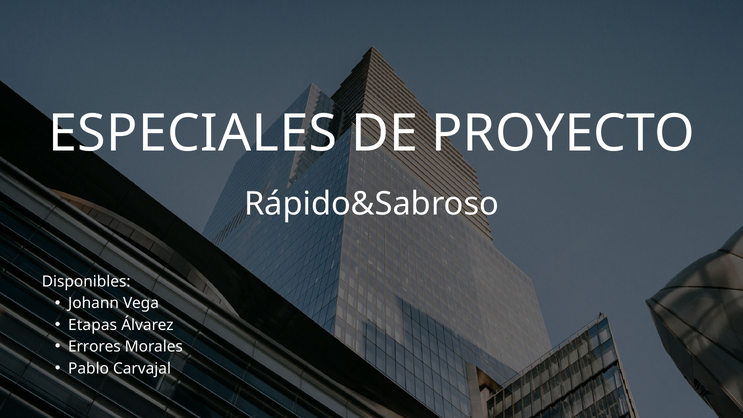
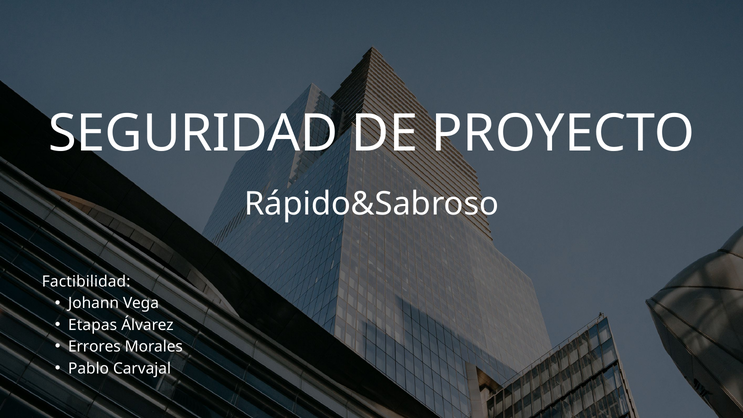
ESPECIALES: ESPECIALES -> SEGURIDAD
Disponibles: Disponibles -> Factibilidad
